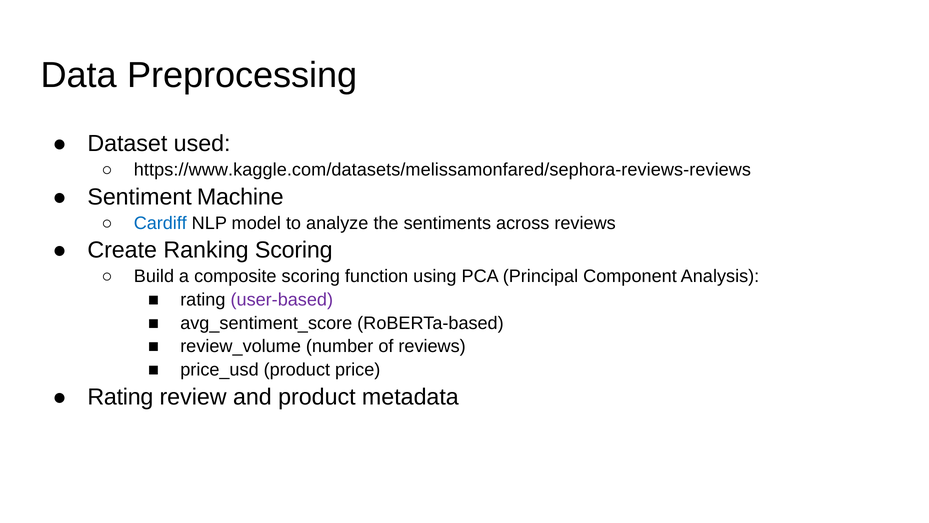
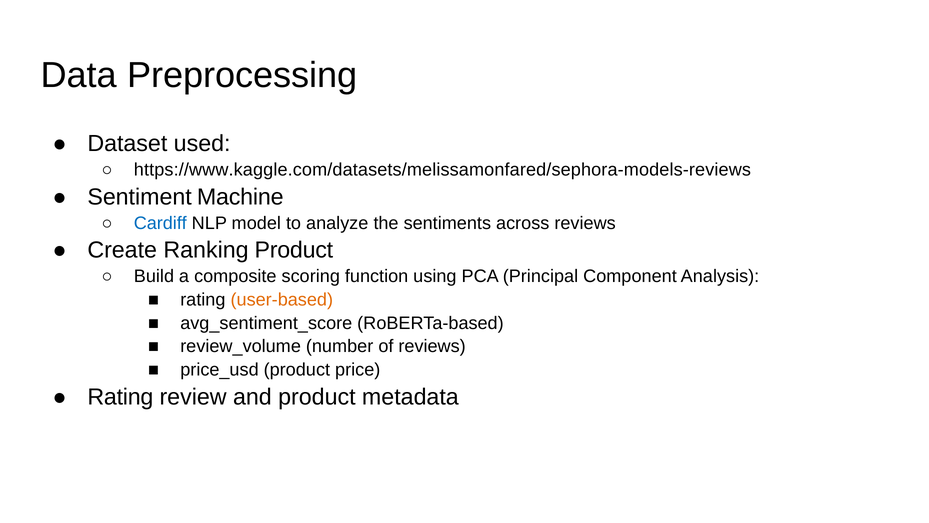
https://www.kaggle.com/datasets/melissamonfared/sephora-reviews-reviews: https://www.kaggle.com/datasets/melissamonfared/sephora-reviews-reviews -> https://www.kaggle.com/datasets/melissamonfared/sephora-models-reviews
Ranking Scoring: Scoring -> Product
user-based colour: purple -> orange
